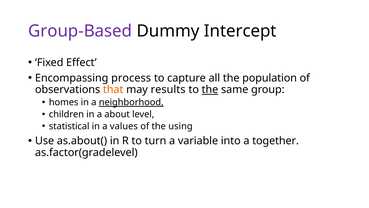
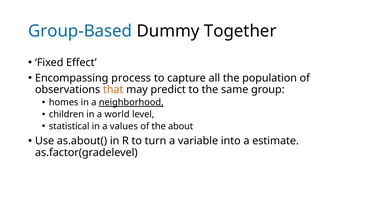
Group-Based colour: purple -> blue
Intercept: Intercept -> Together
results: results -> predict
the at (210, 89) underline: present -> none
about: about -> world
using: using -> about
together: together -> estimate
